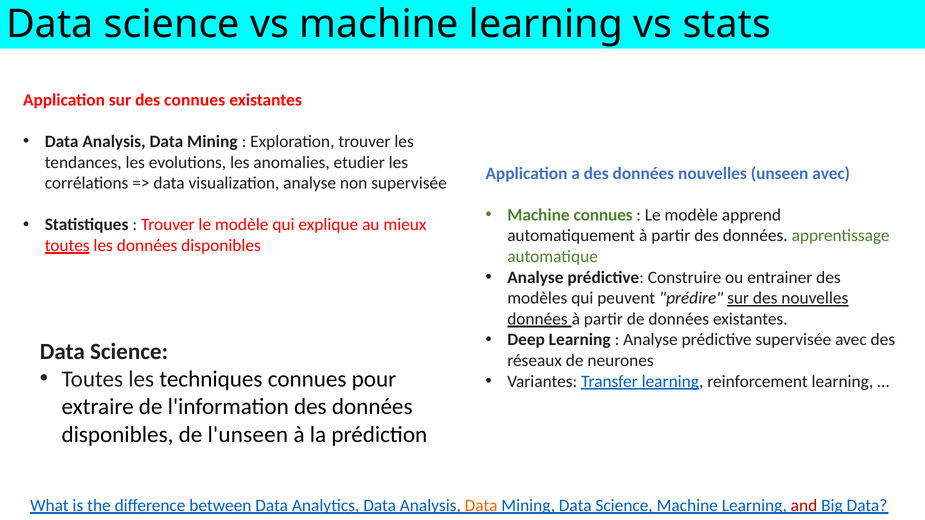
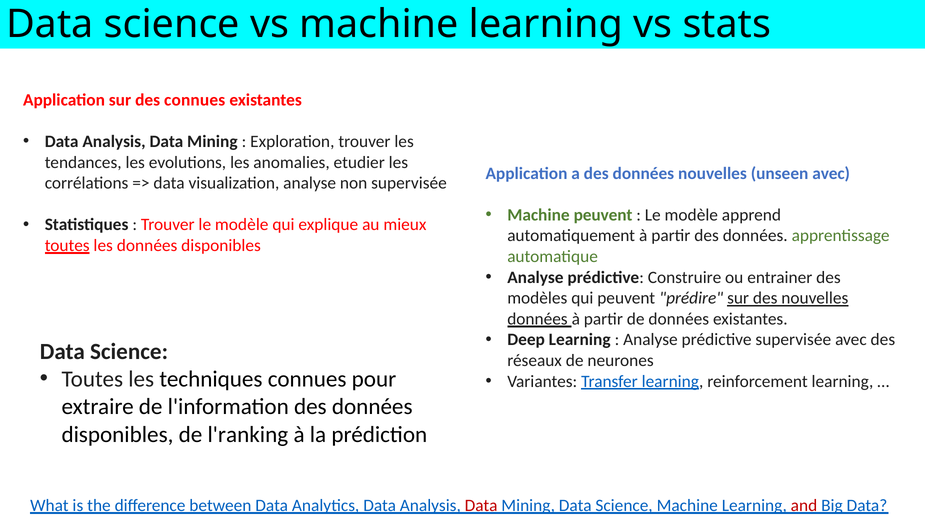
Machine connues: connues -> peuvent
l'unseen: l'unseen -> l'ranking
Data at (481, 506) colour: orange -> red
